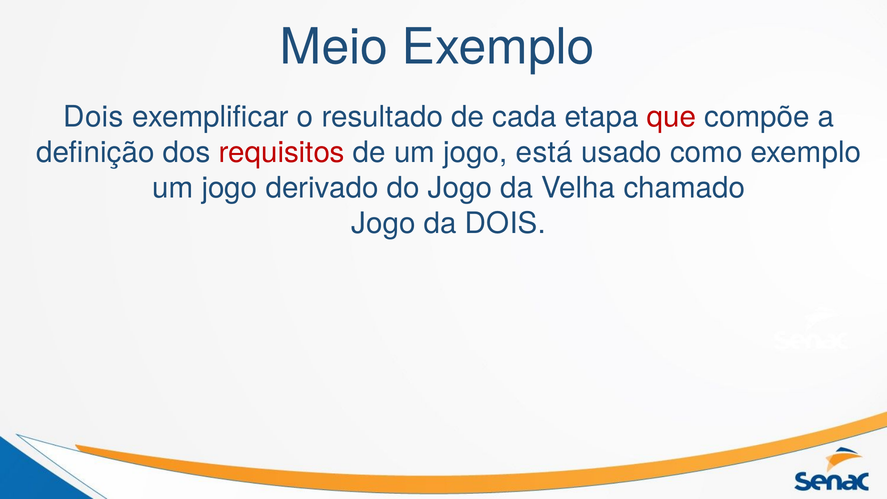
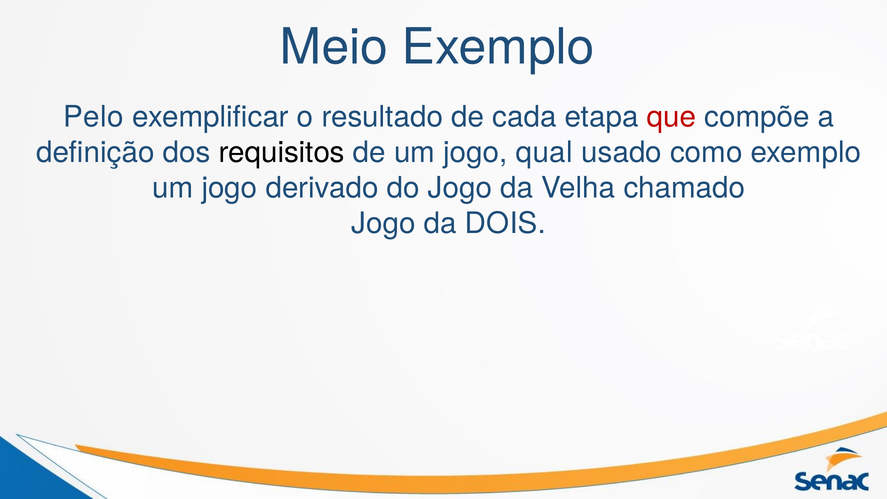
Dois at (93, 117): Dois -> Pelo
requisitos colour: red -> black
está: está -> qual
